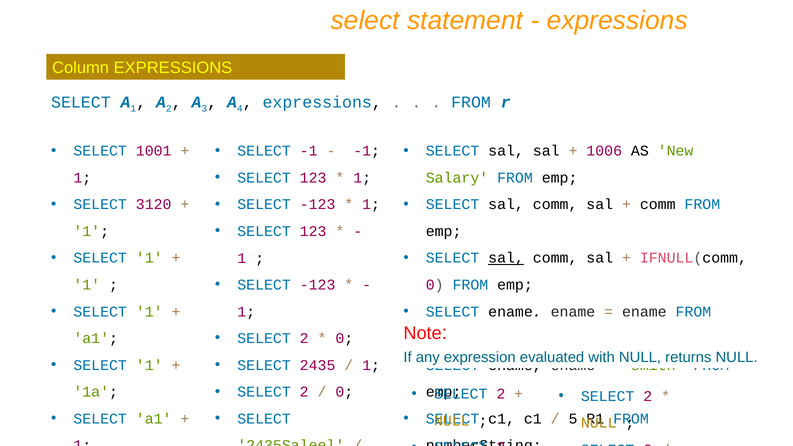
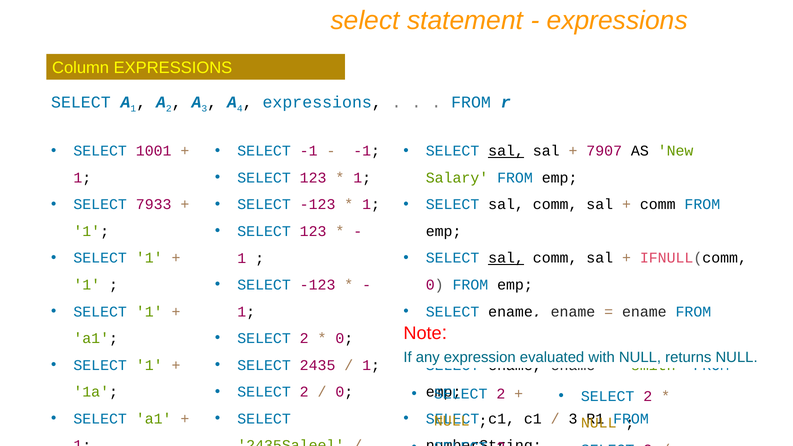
sal at (506, 151) underline: none -> present
1006: 1006 -> 7907
3120: 3120 -> 7933
5 at (573, 419): 5 -> 3
